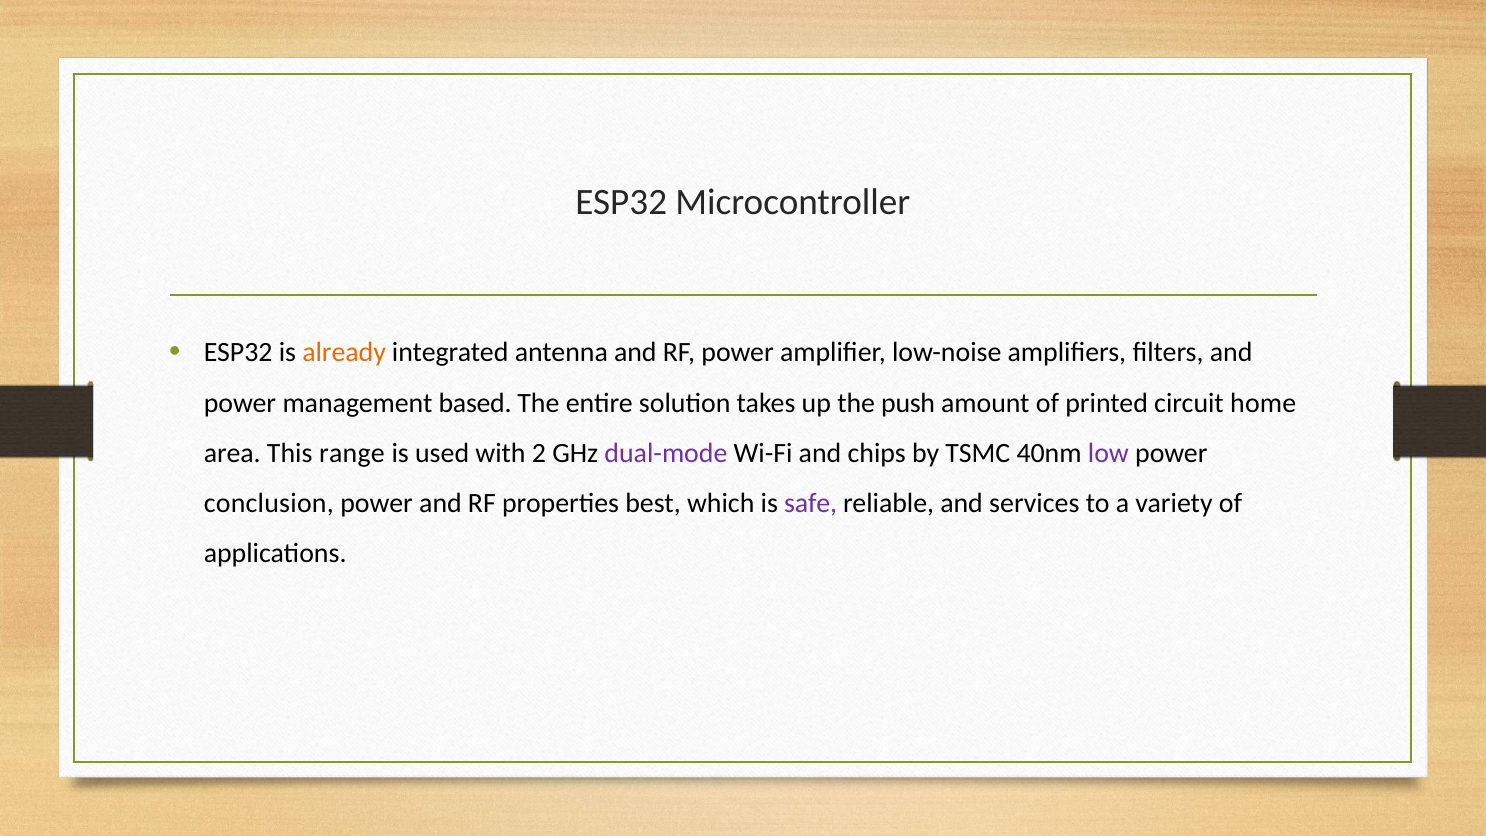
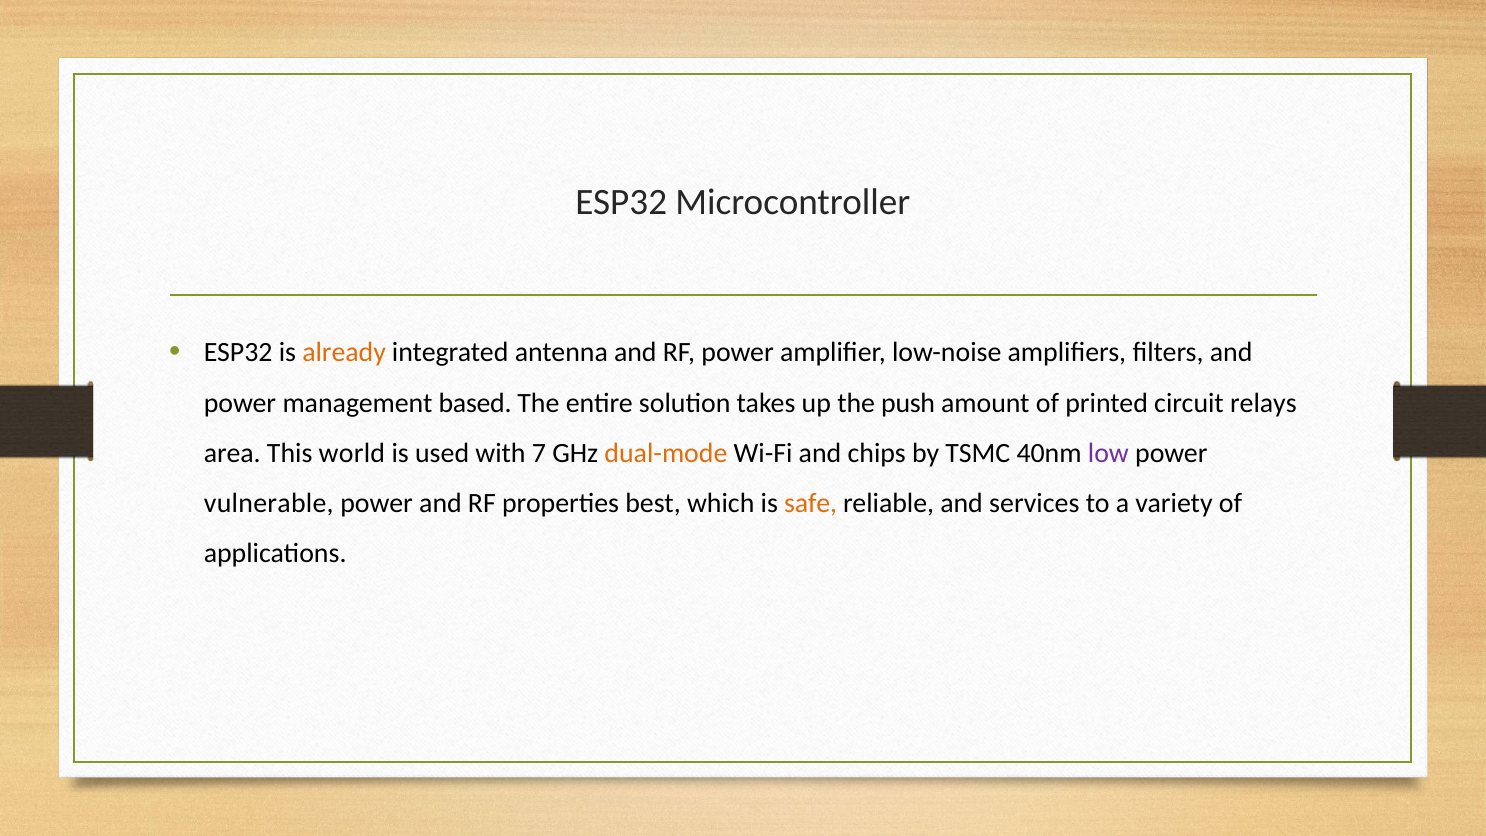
home: home -> relays
range: range -> world
2: 2 -> 7
dual-mode colour: purple -> orange
conclusion: conclusion -> vulnerable
safe colour: purple -> orange
